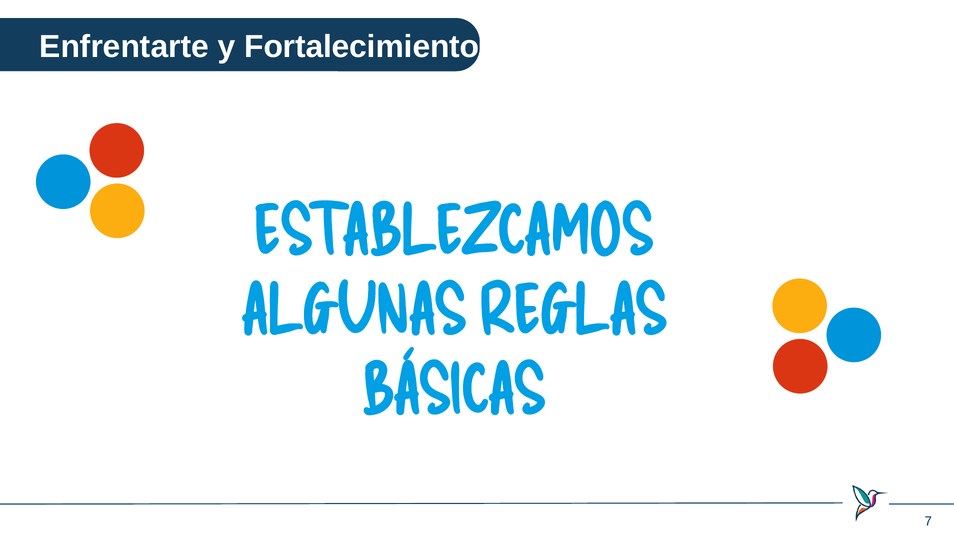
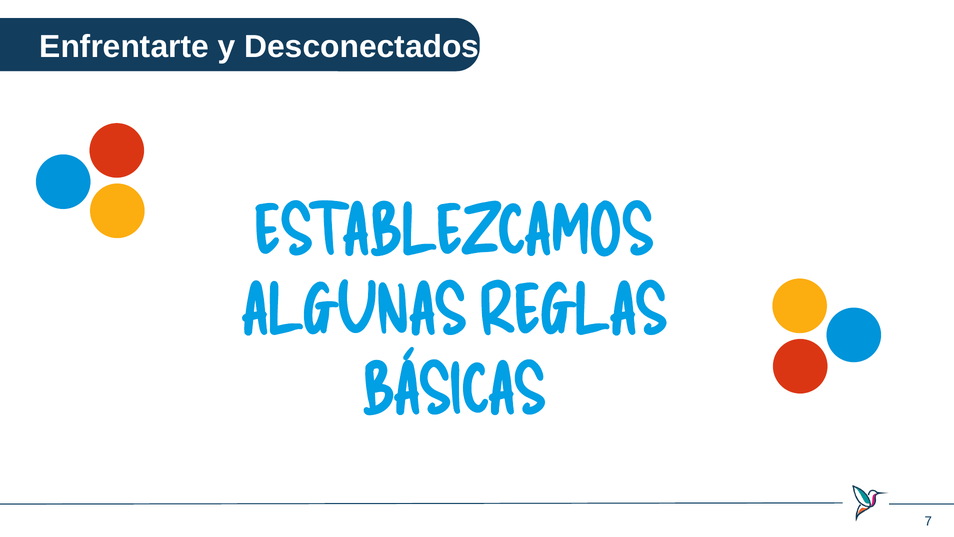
Fortalecimiento: Fortalecimiento -> Desconectados
